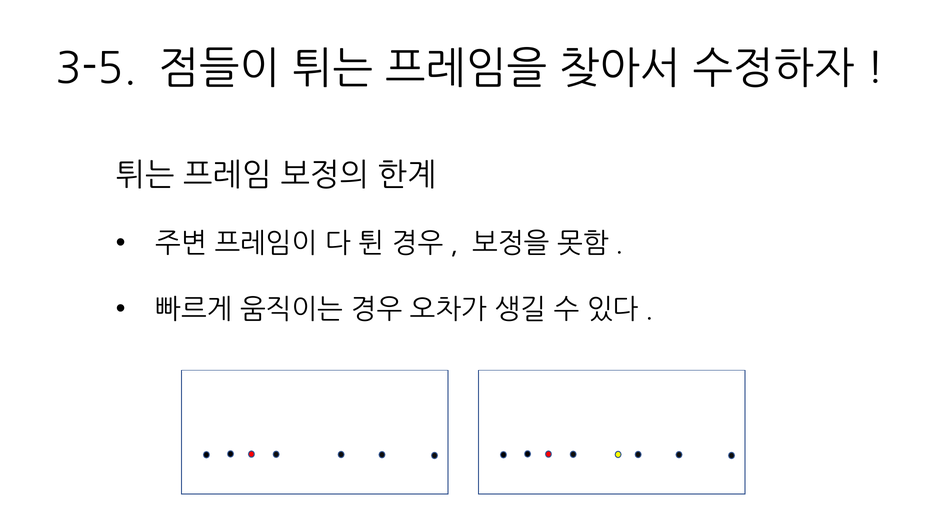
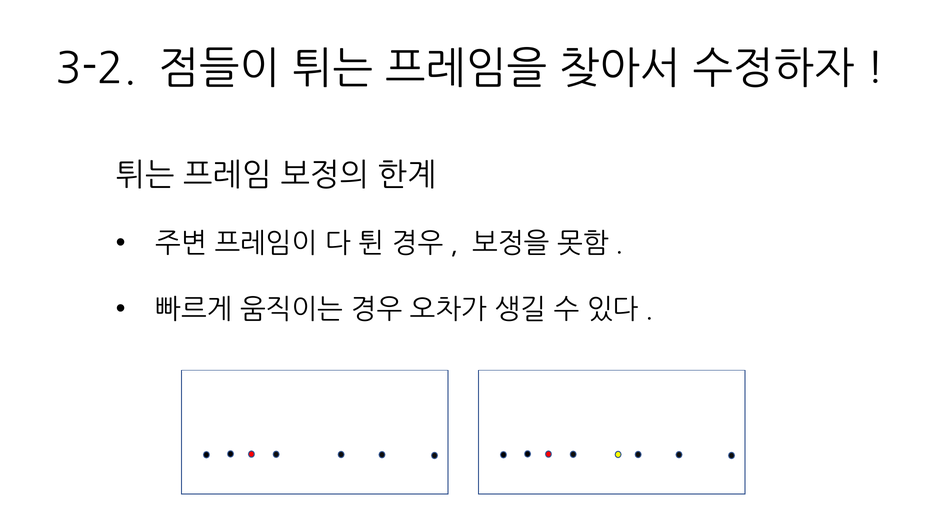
3-5: 3-5 -> 3-2
